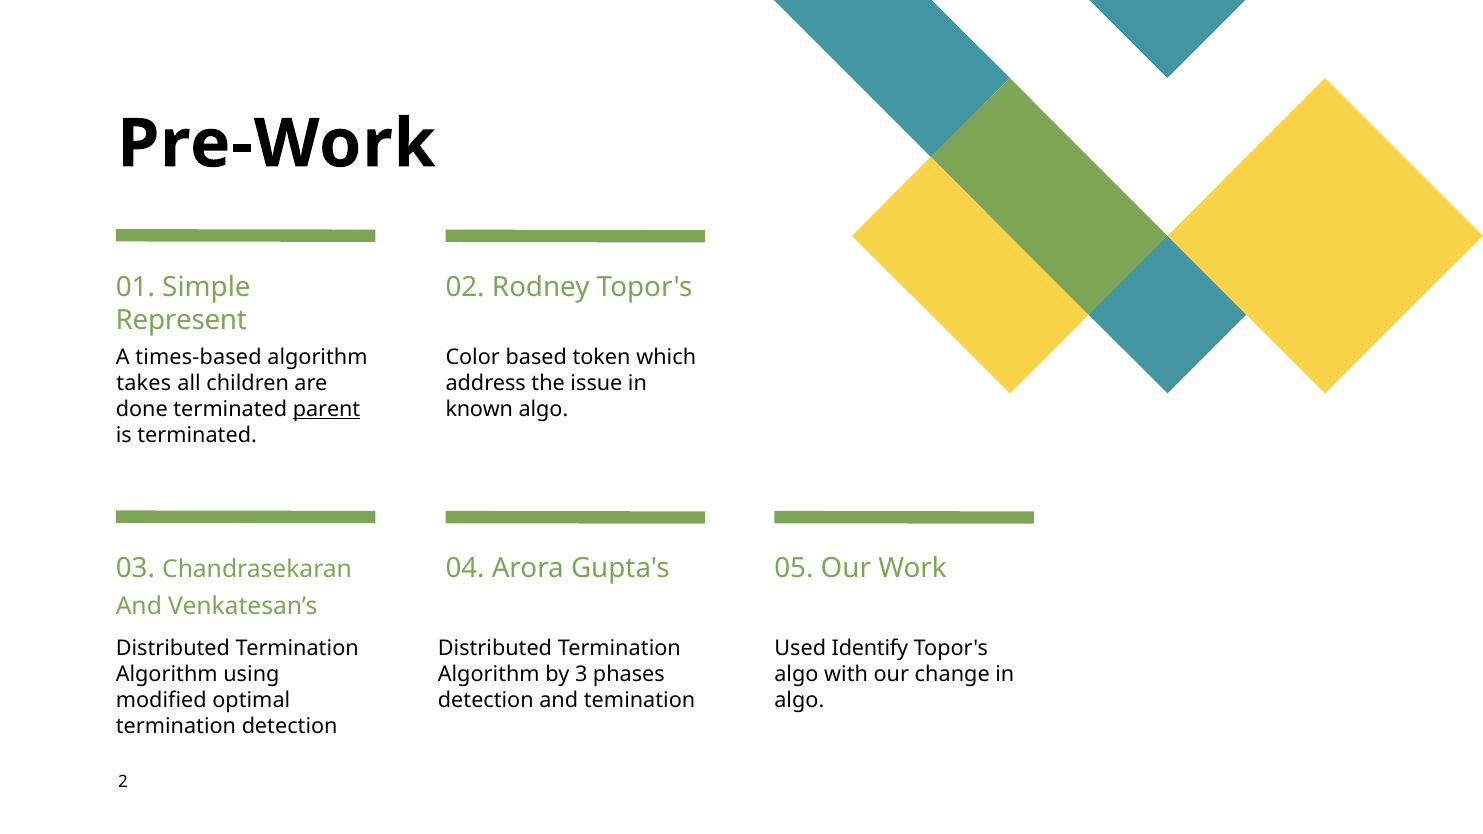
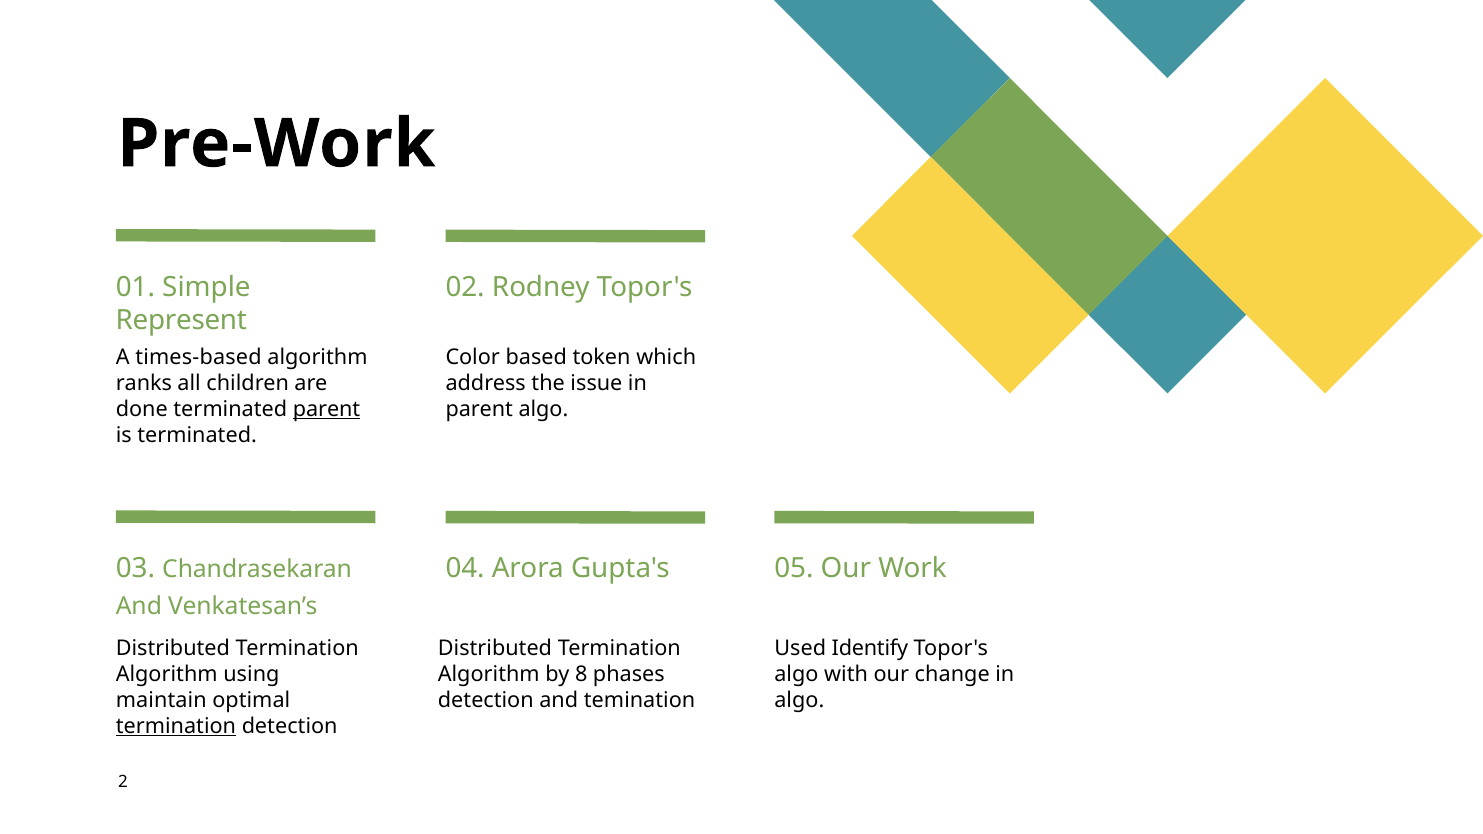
takes: takes -> ranks
known at (479, 409): known -> parent
3: 3 -> 8
modified: modified -> maintain
termination at (176, 727) underline: none -> present
